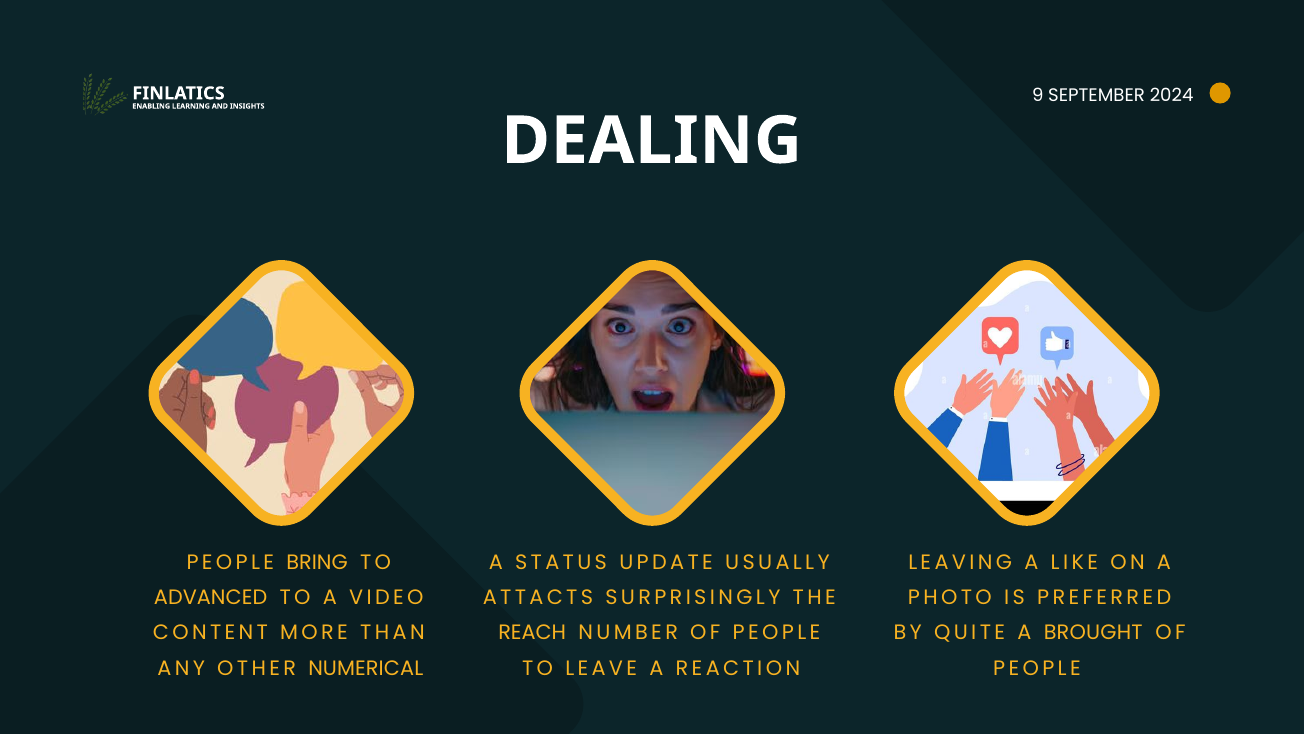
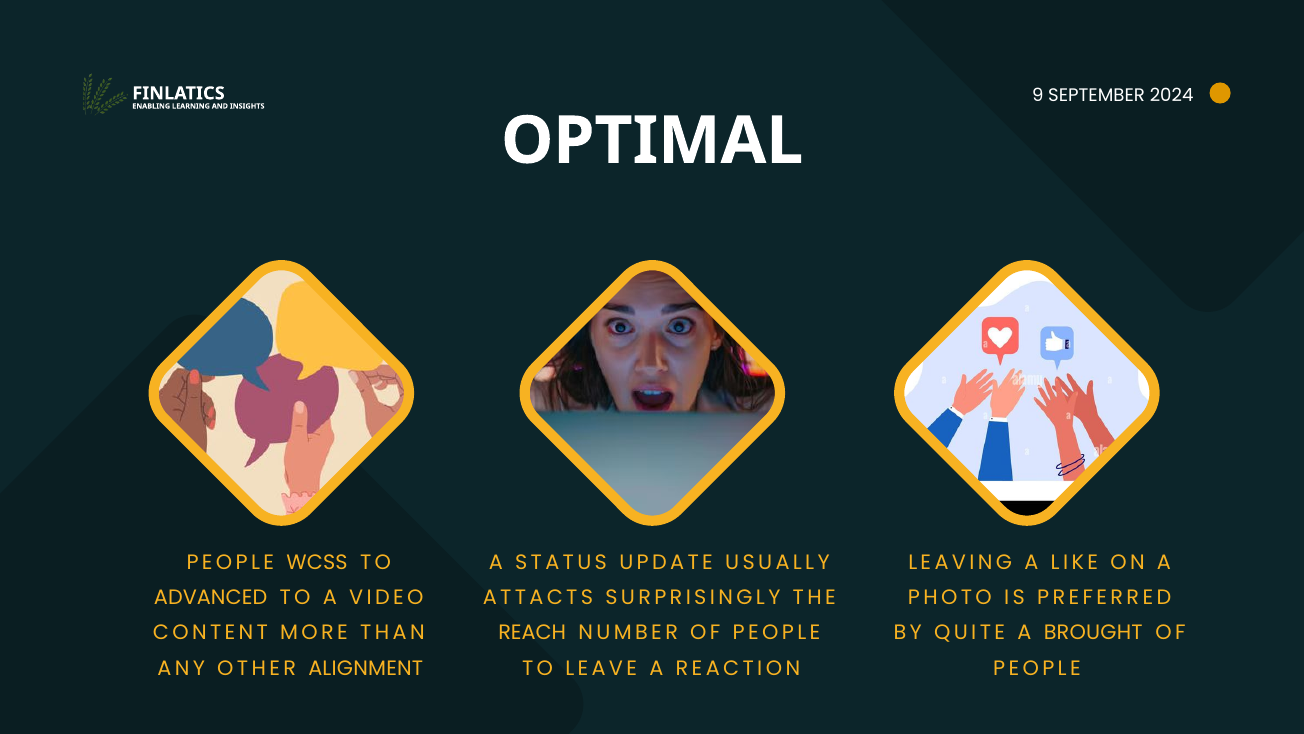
DEALING: DEALING -> OPTIMAL
BRING: BRING -> WCSS
NUMERICAL: NUMERICAL -> ALIGNMENT
